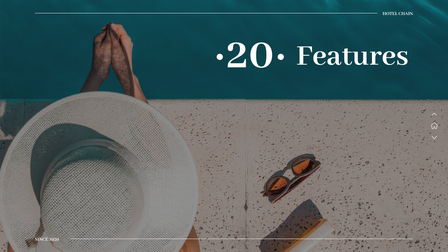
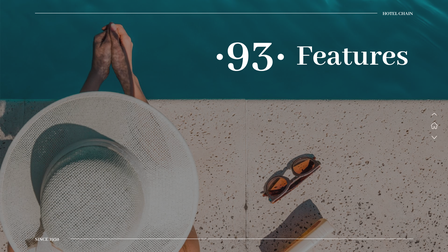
·20·: ·20· -> ·93·
